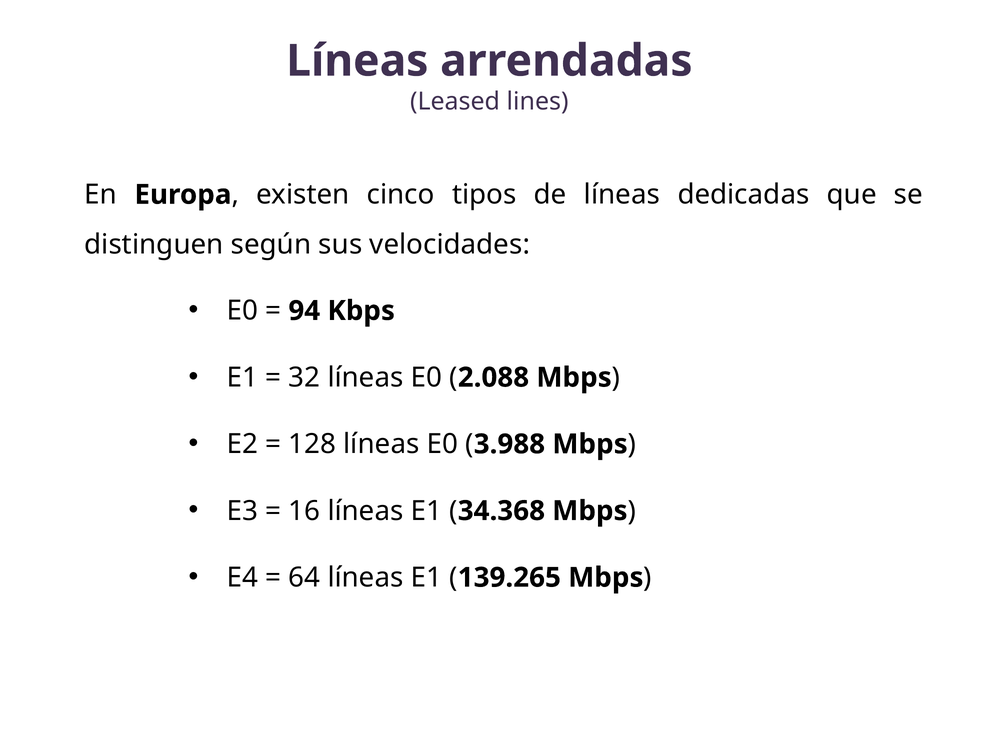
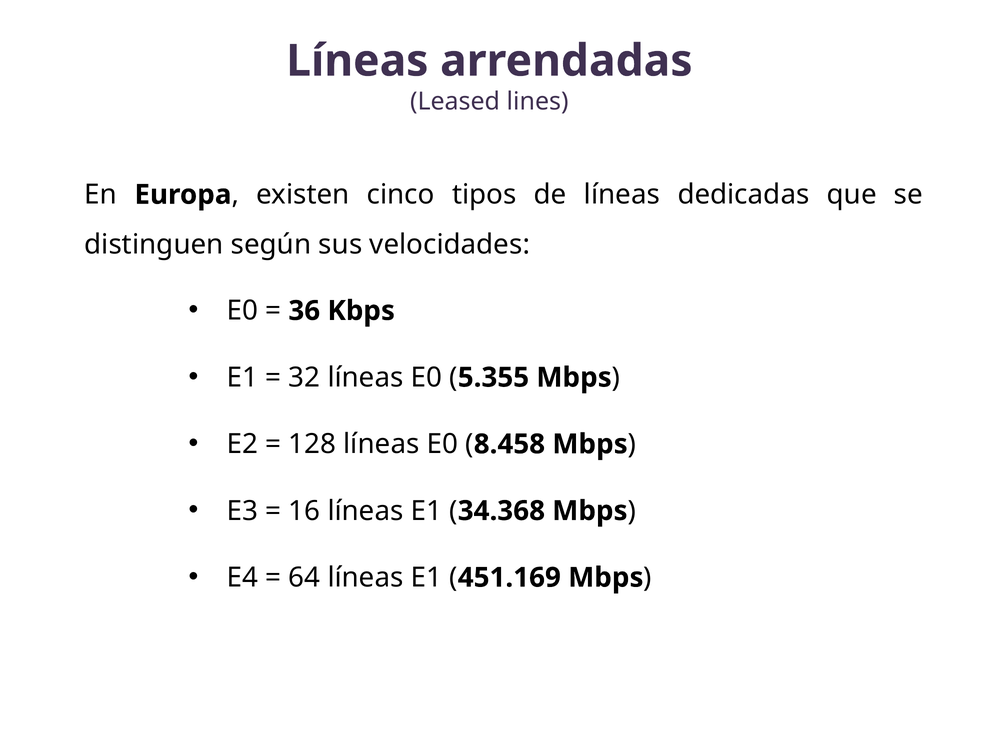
94: 94 -> 36
2.088: 2.088 -> 5.355
3.988: 3.988 -> 8.458
139.265: 139.265 -> 451.169
